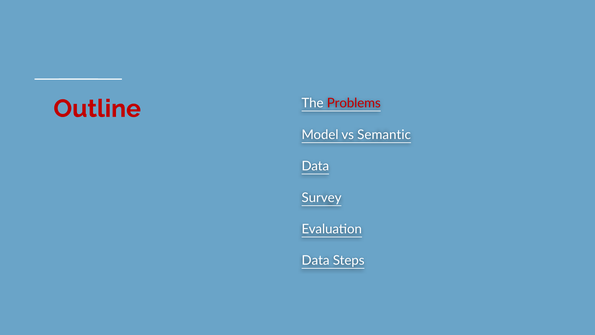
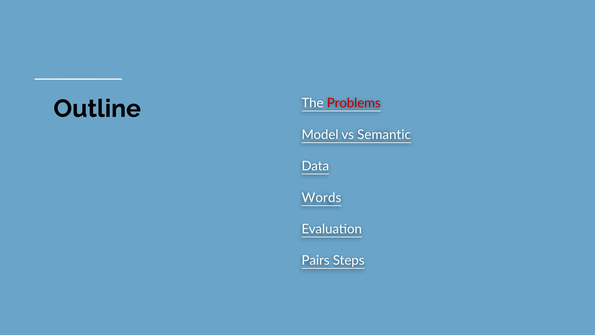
Outline colour: red -> black
Survey: Survey -> Words
Data at (316, 260): Data -> Pairs
